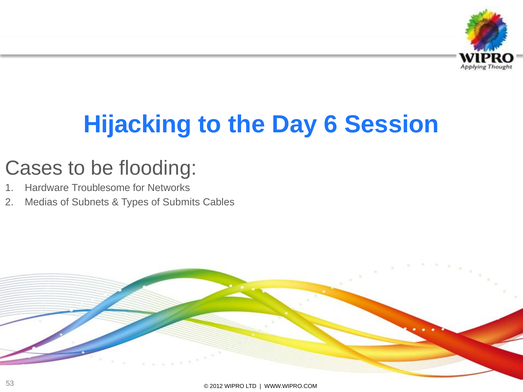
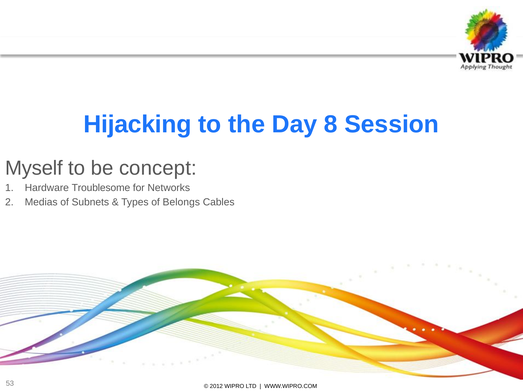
6: 6 -> 8
Cases: Cases -> Myself
flooding: flooding -> concept
Submits: Submits -> Belongs
